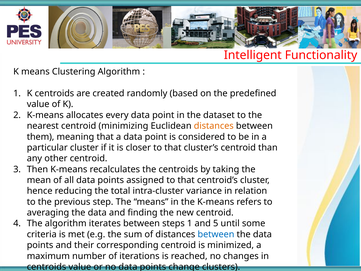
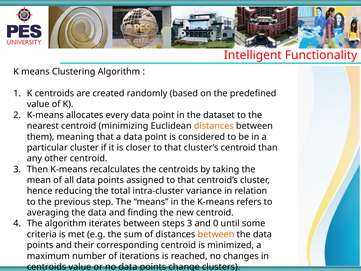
steps 1: 1 -> 3
5: 5 -> 0
between at (216, 234) colour: blue -> orange
